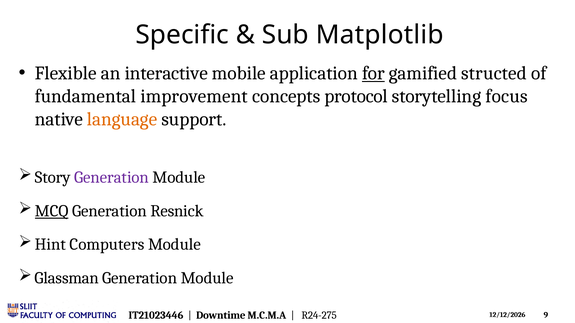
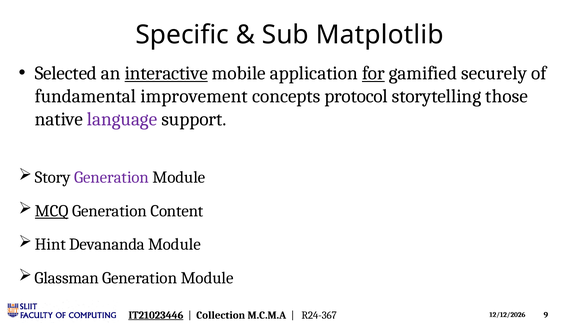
Flexible: Flexible -> Selected
interactive underline: none -> present
structed: structed -> securely
focus: focus -> those
language colour: orange -> purple
Resnick: Resnick -> Content
Computers: Computers -> Devananda
IT21023446 underline: none -> present
Downtime: Downtime -> Collection
R24-275: R24-275 -> R24-367
